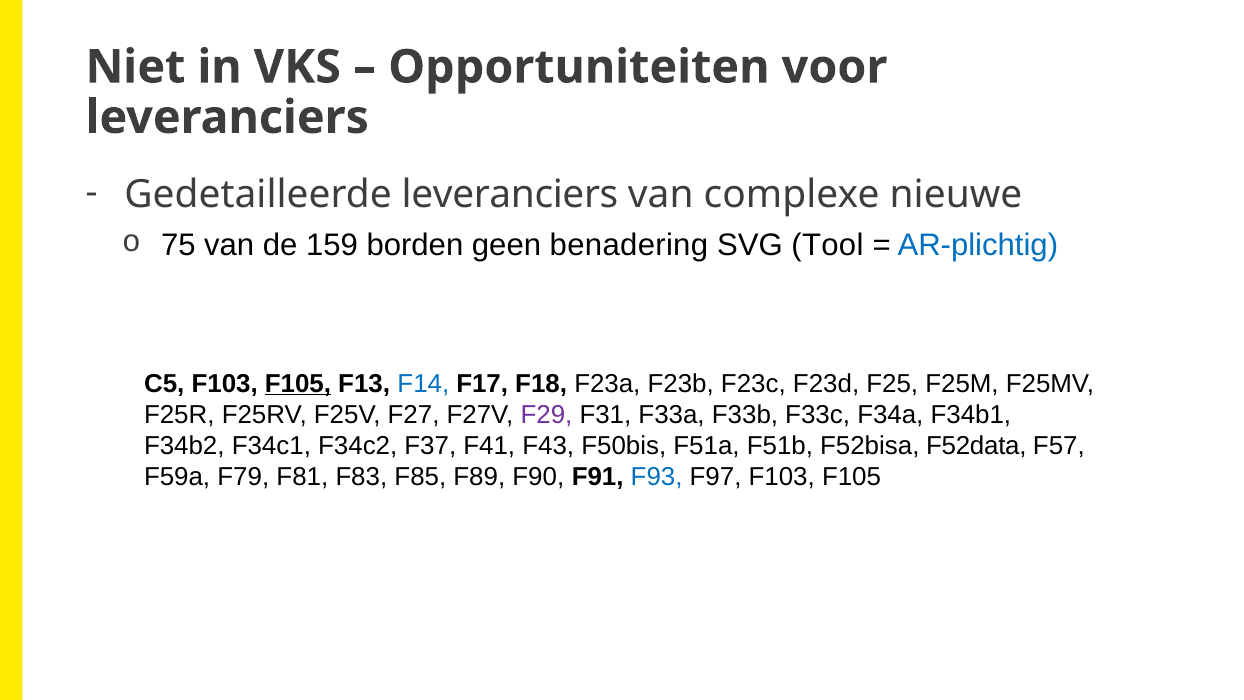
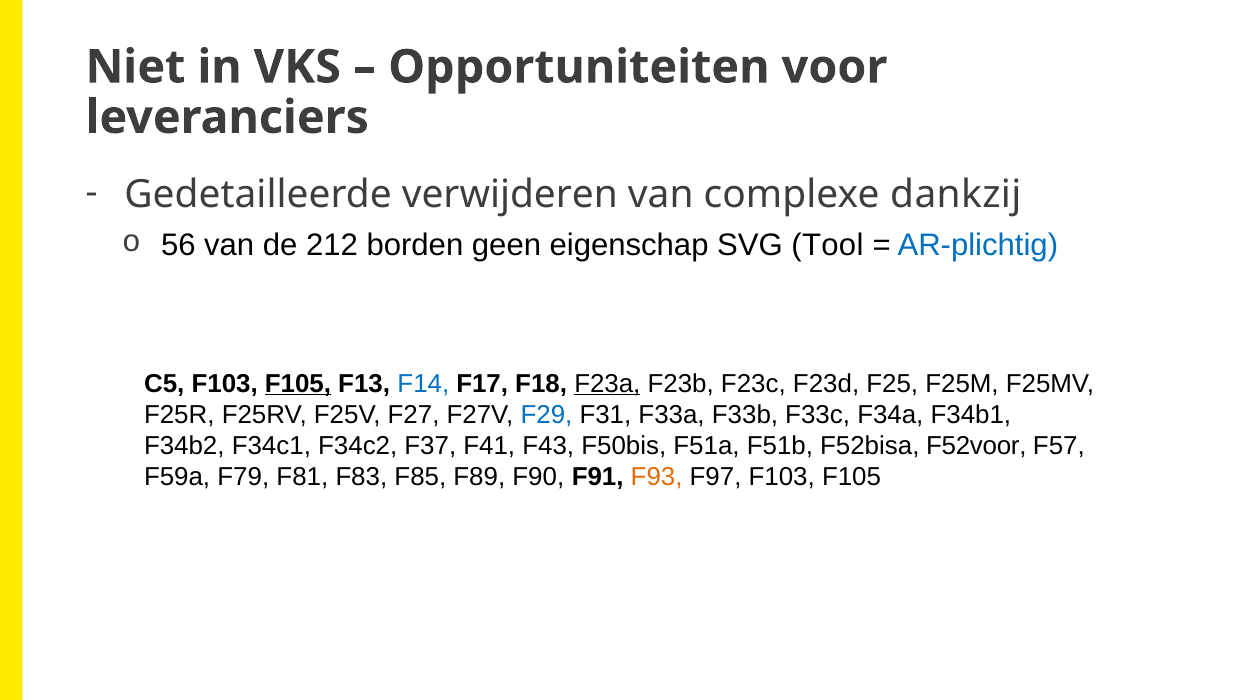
Gedetailleerde leveranciers: leveranciers -> verwijderen
nieuwe: nieuwe -> dankzij
75: 75 -> 56
159: 159 -> 212
benadering: benadering -> eigenschap
F23a underline: none -> present
F29 colour: purple -> blue
F52data: F52data -> F52voor
F93 colour: blue -> orange
